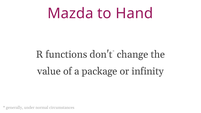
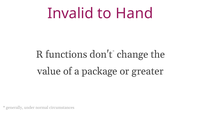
Mazda: Mazda -> Invalid
infinity: infinity -> greater
